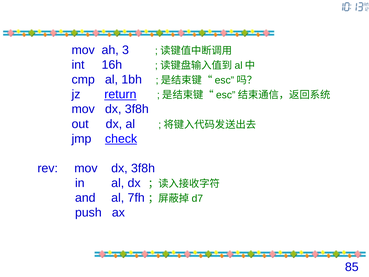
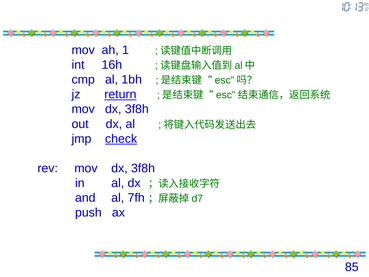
3: 3 -> 1
